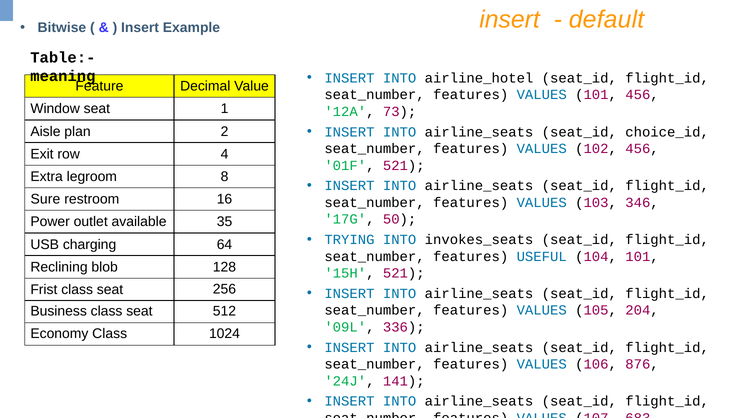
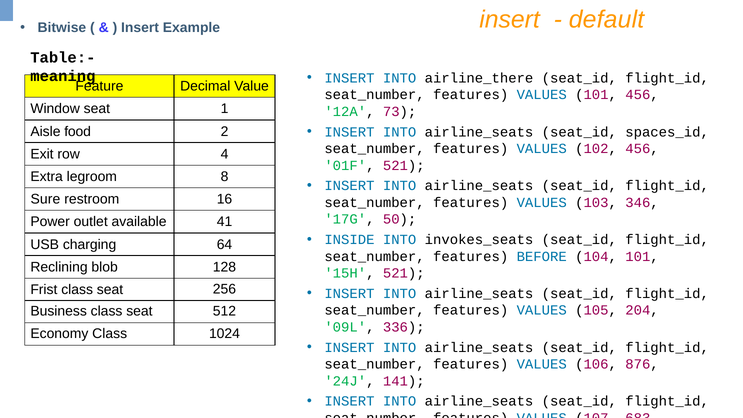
airline_hotel: airline_hotel -> airline_there
choice_id: choice_id -> spaces_id
plan: plan -> food
35: 35 -> 41
TRYING: TRYING -> INSIDE
USEFUL: USEFUL -> BEFORE
